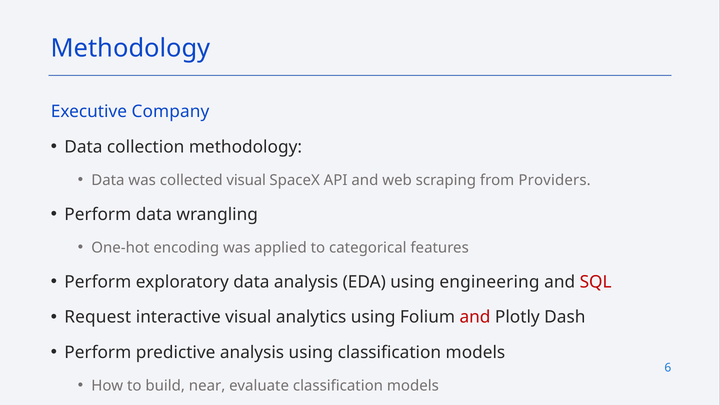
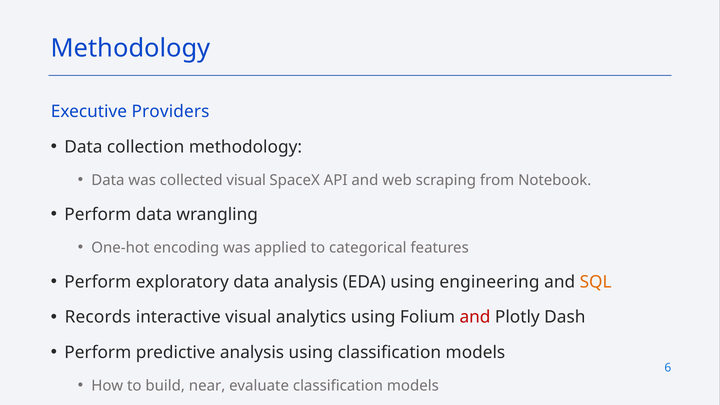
Company: Company -> Providers
Providers: Providers -> Notebook
SQL colour: red -> orange
Request: Request -> Records
